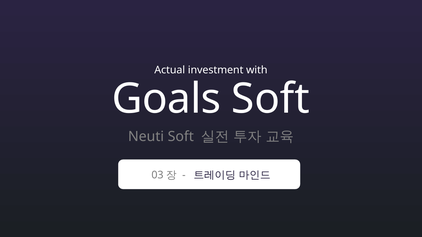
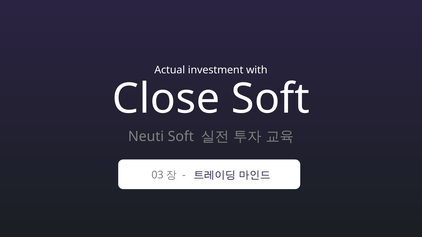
Goals: Goals -> Close
